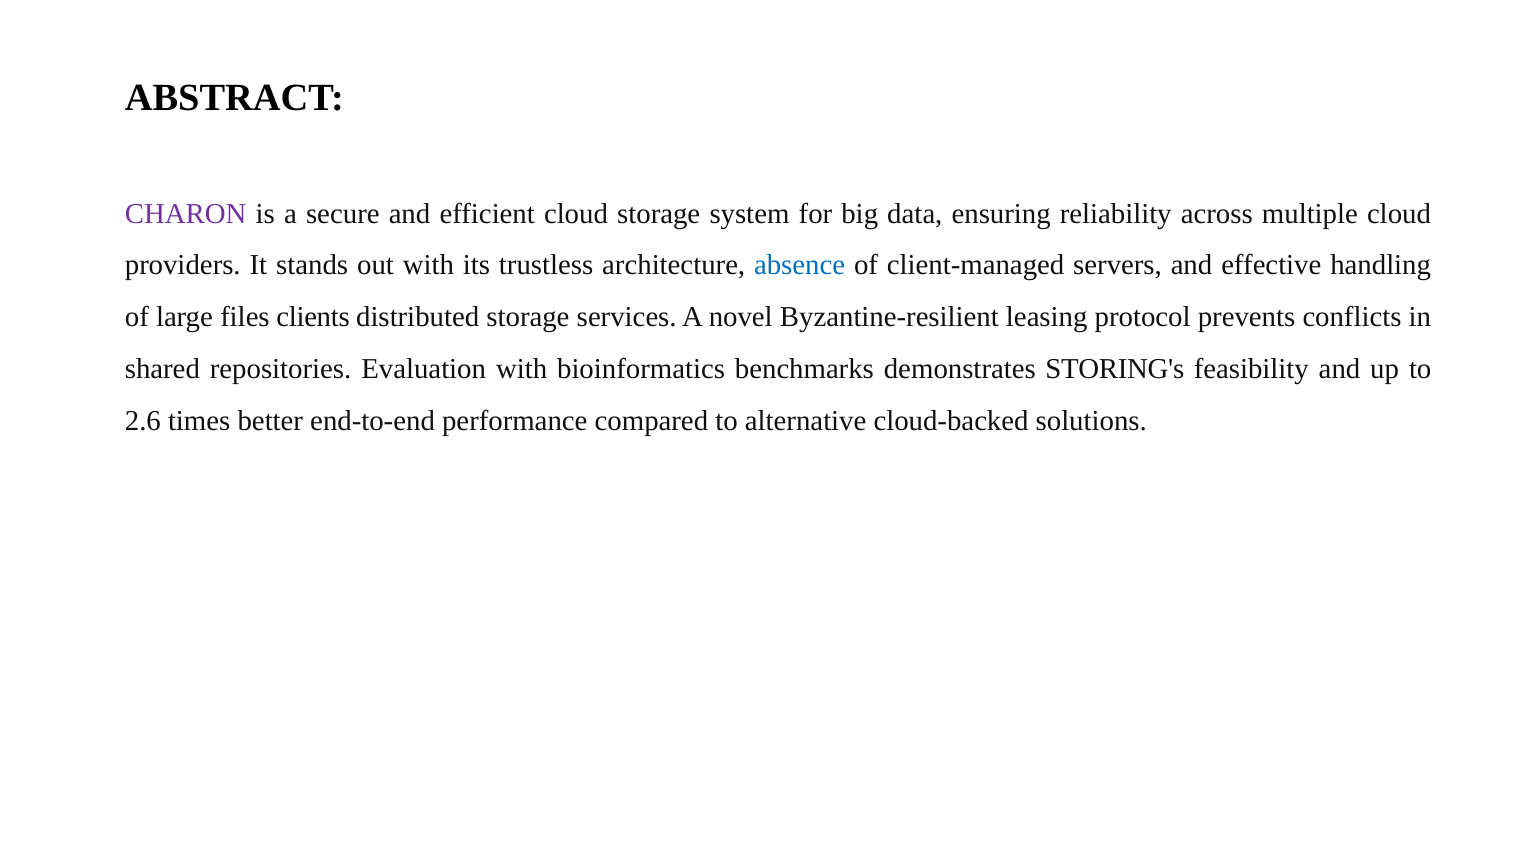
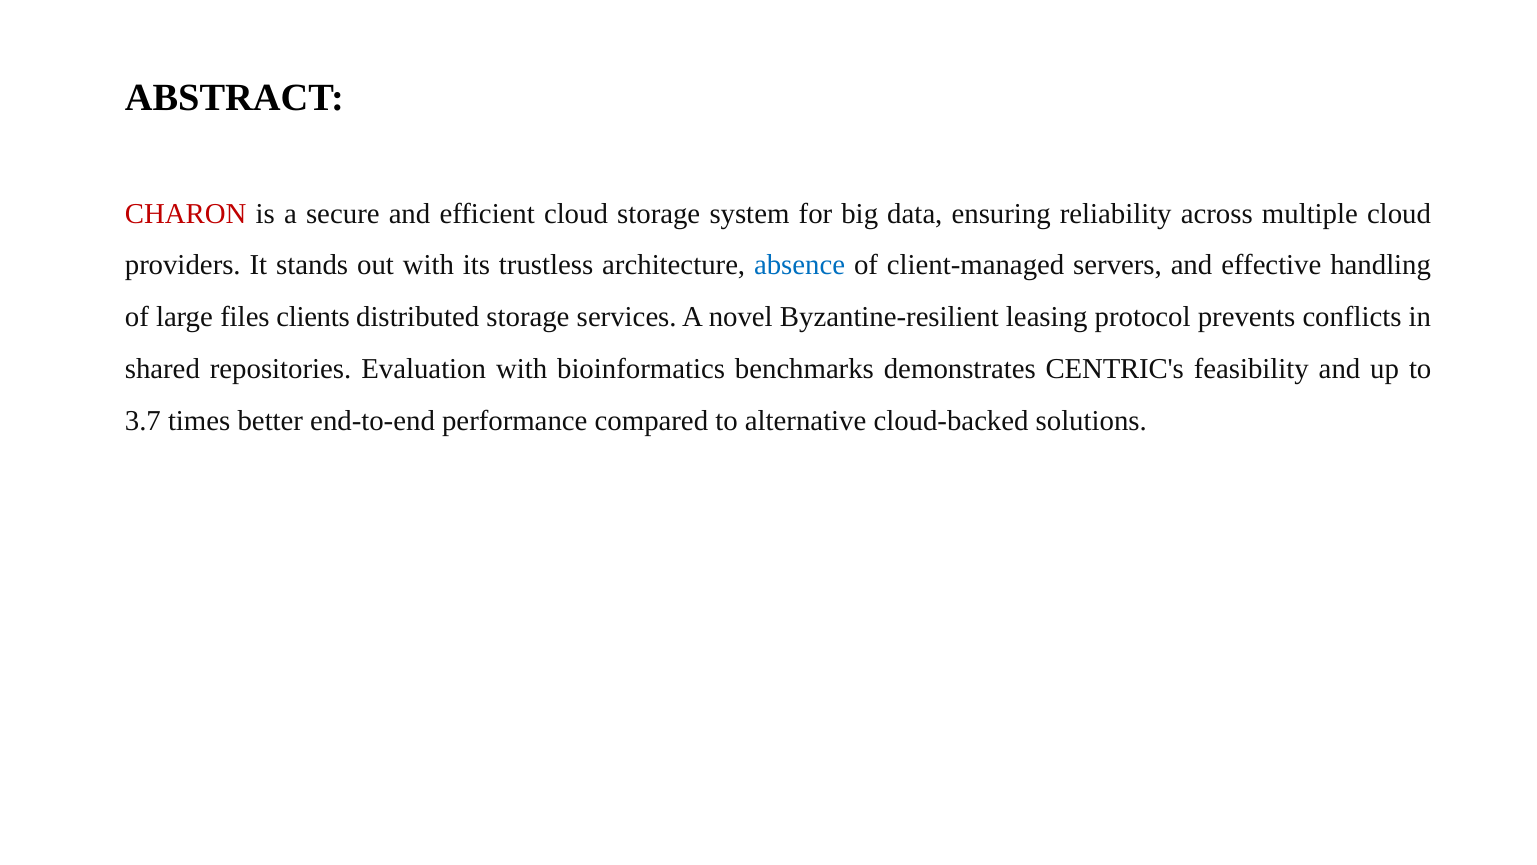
CHARON colour: purple -> red
STORING's: STORING's -> CENTRIC's
2.6: 2.6 -> 3.7
